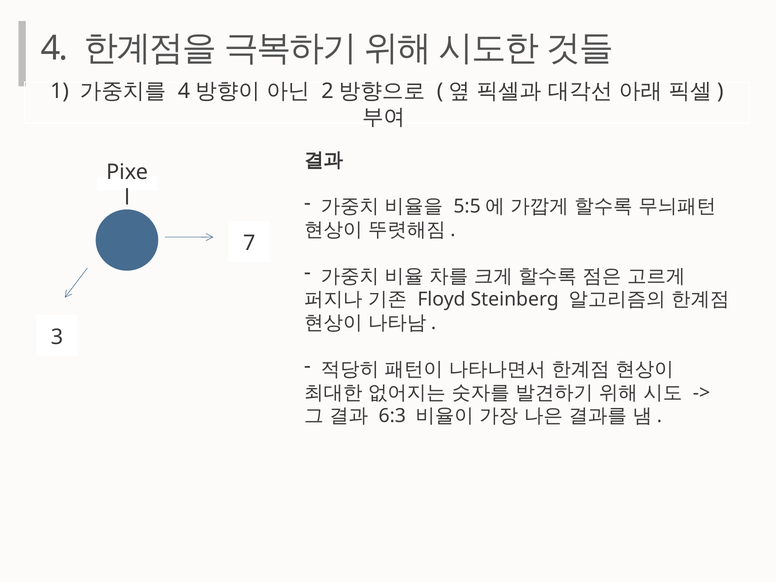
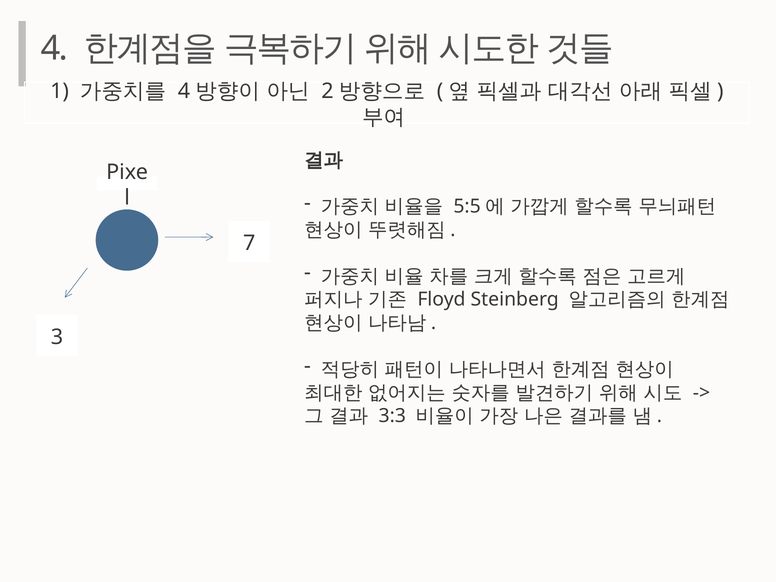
6:3: 6:3 -> 3:3
